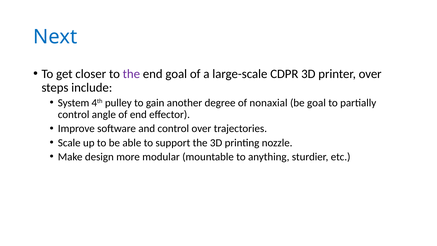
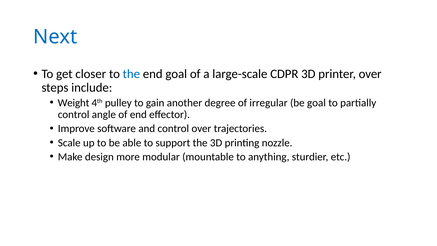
the at (131, 74) colour: purple -> blue
System: System -> Weight
nonaxial: nonaxial -> irregular
